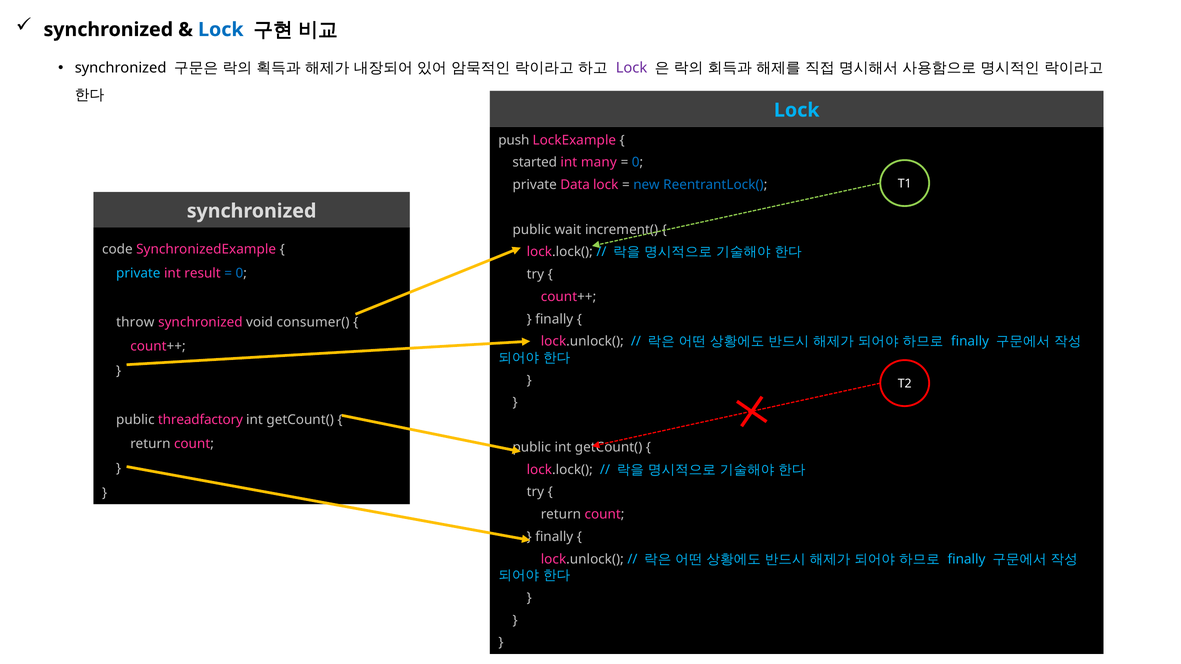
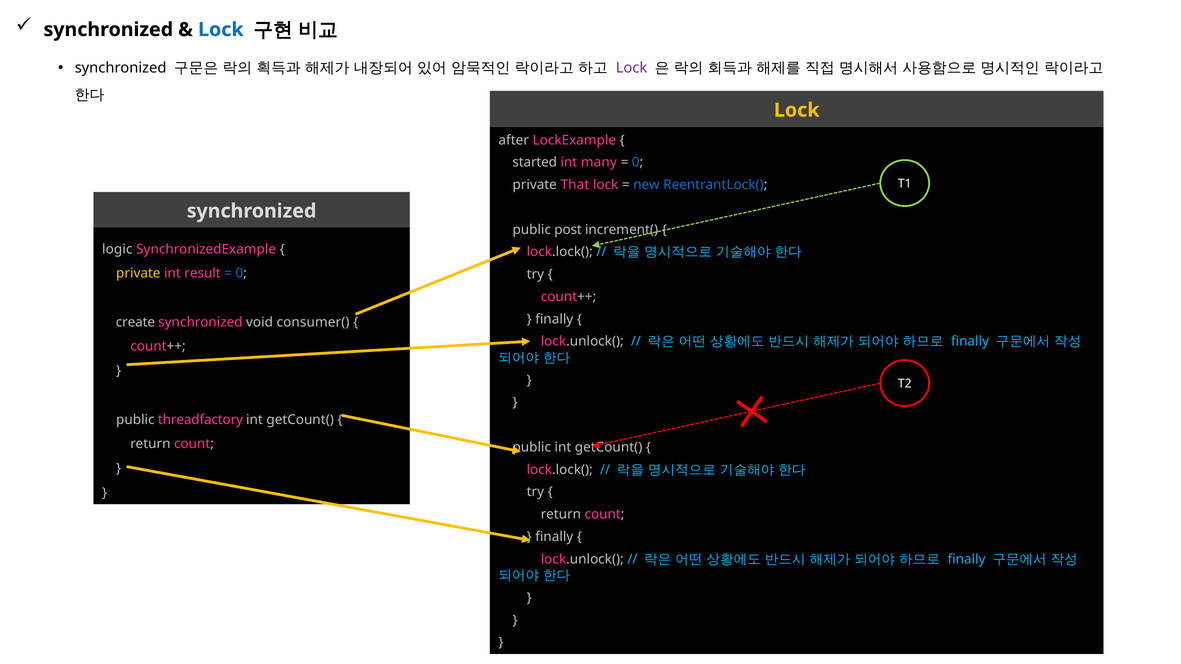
Lock at (797, 110) colour: light blue -> yellow
push: push -> after
Data: Data -> That
wait: wait -> post
code: code -> logic
private at (138, 274) colour: light blue -> yellow
throw: throw -> create
